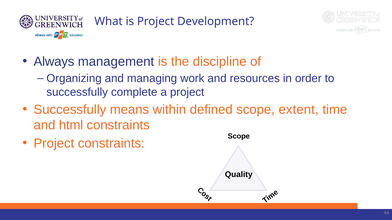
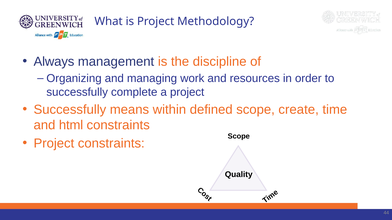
Development: Development -> Methodology
extent: extent -> create
